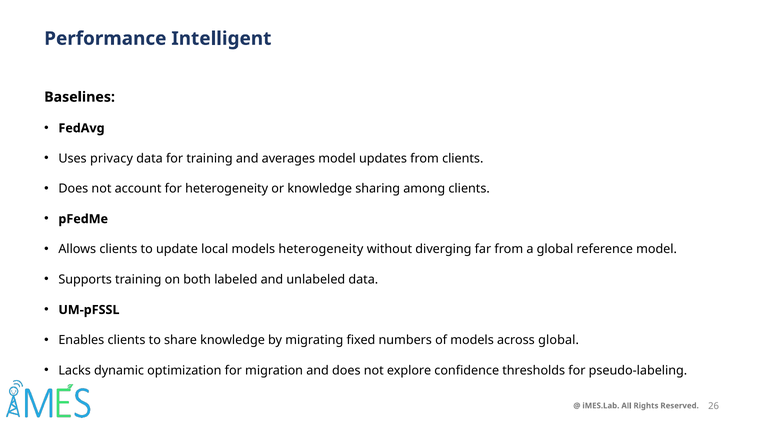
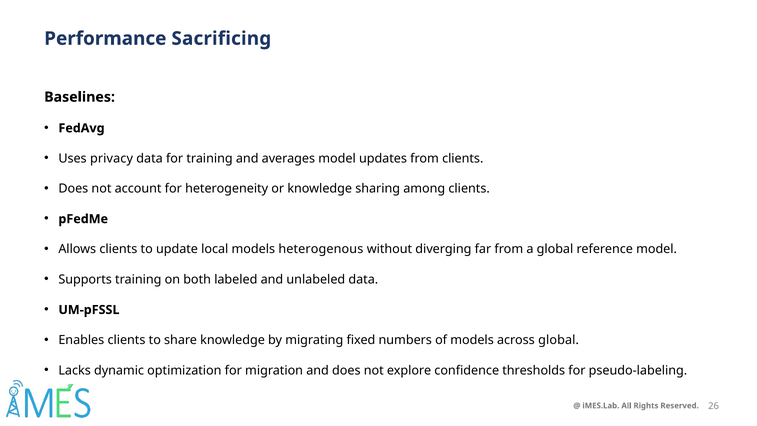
Intelligent: Intelligent -> Sacrificing
models heterogeneity: heterogeneity -> heterogenous
